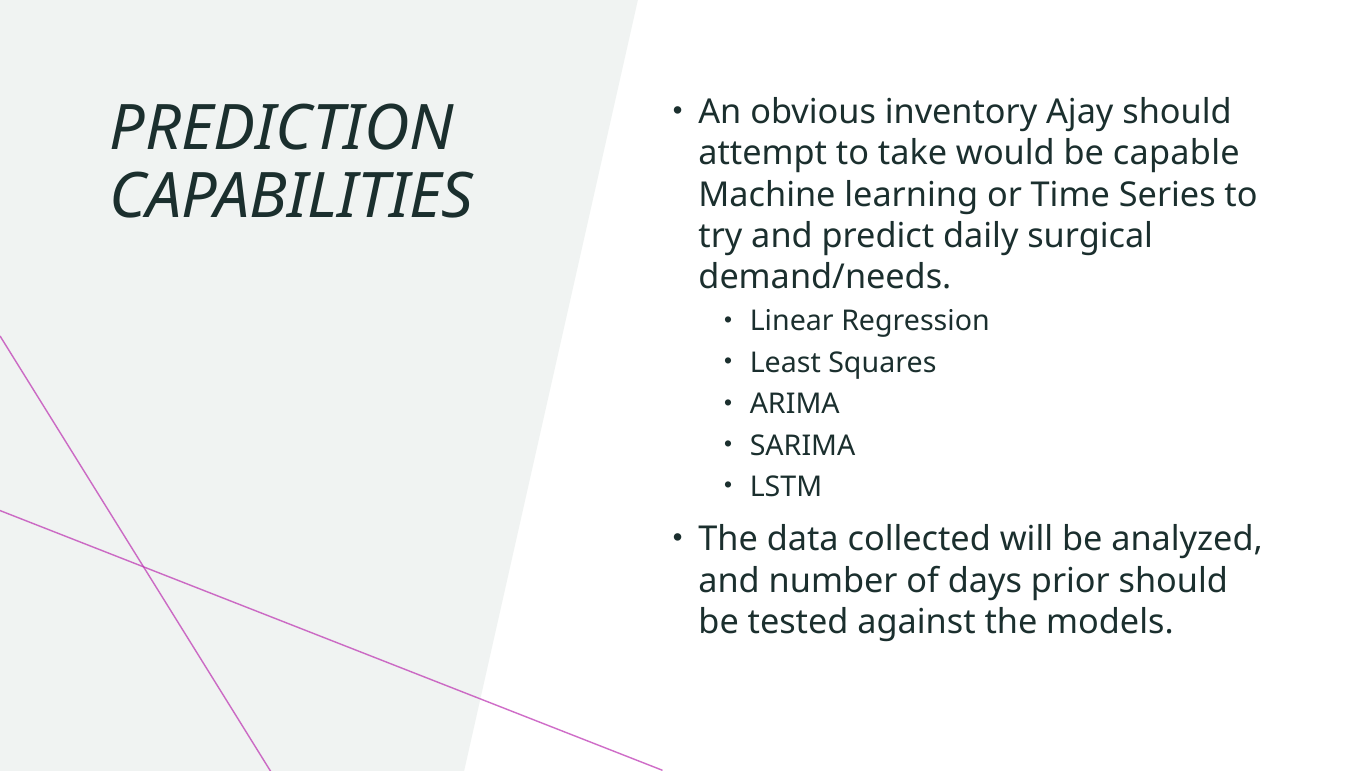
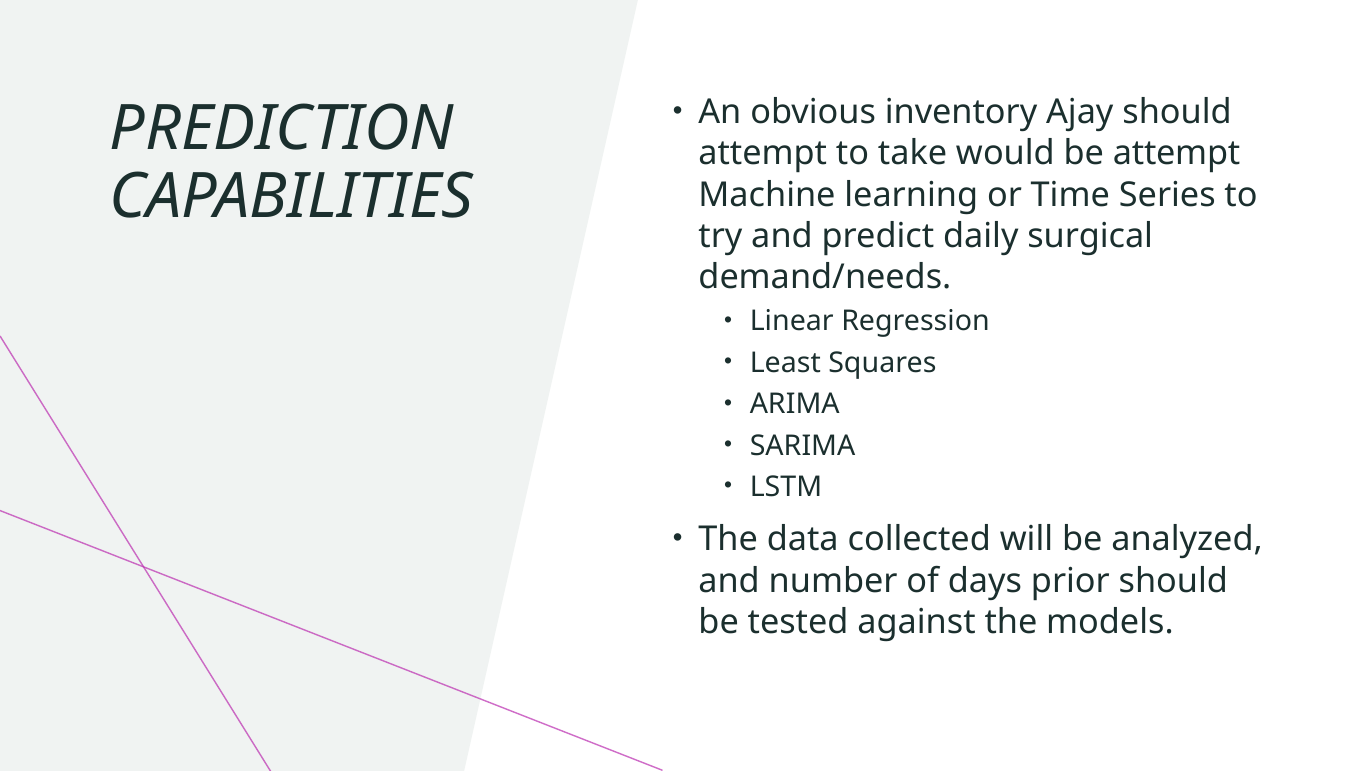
be capable: capable -> attempt
